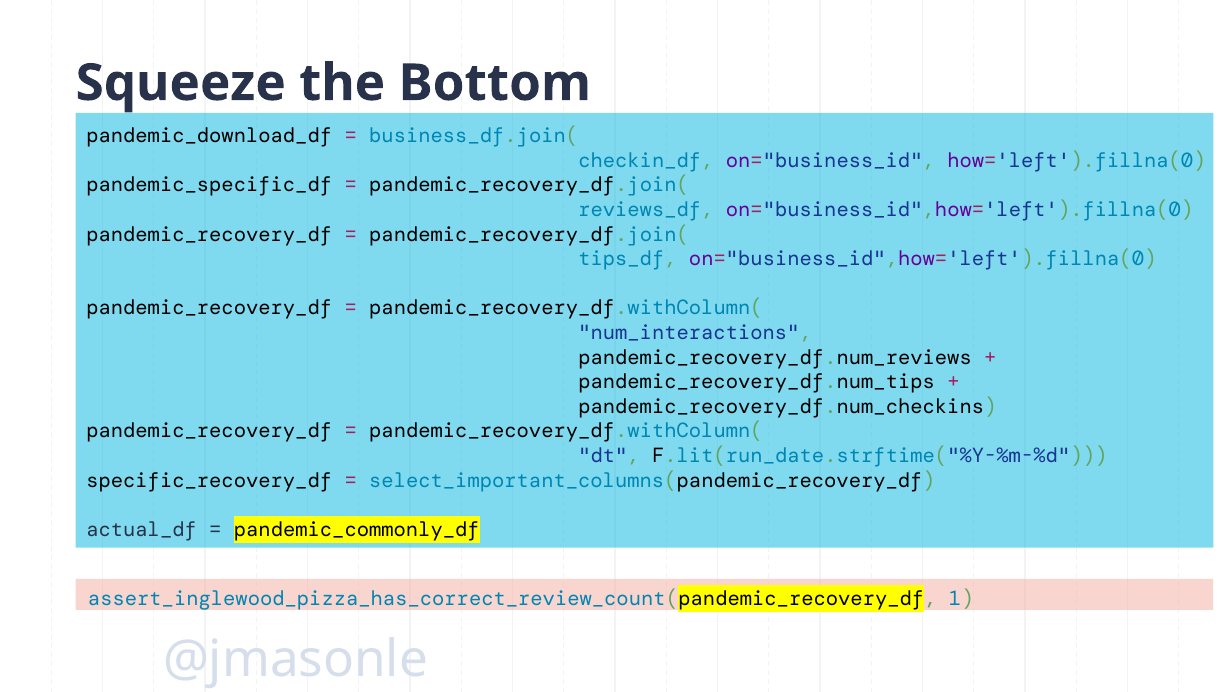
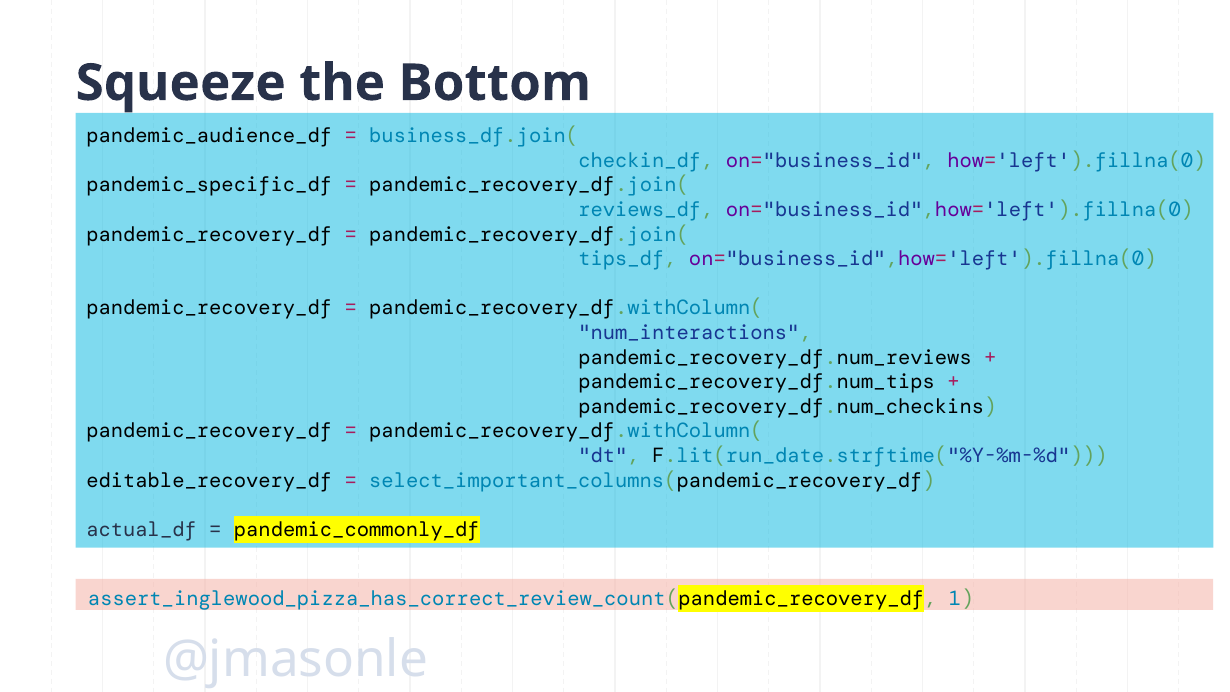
pandemic_download_df: pandemic_download_df -> pandemic_audience_df
specific_recovery_df: specific_recovery_df -> editable_recovery_df
